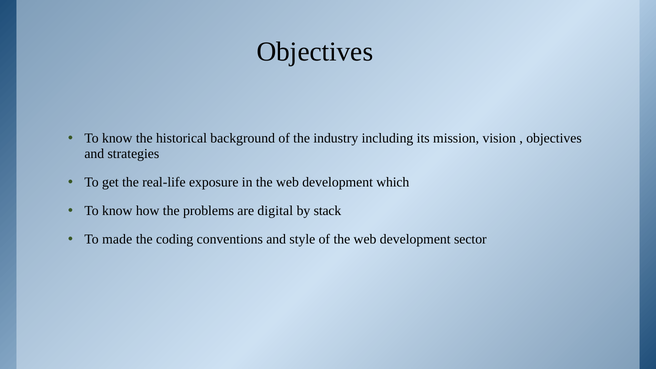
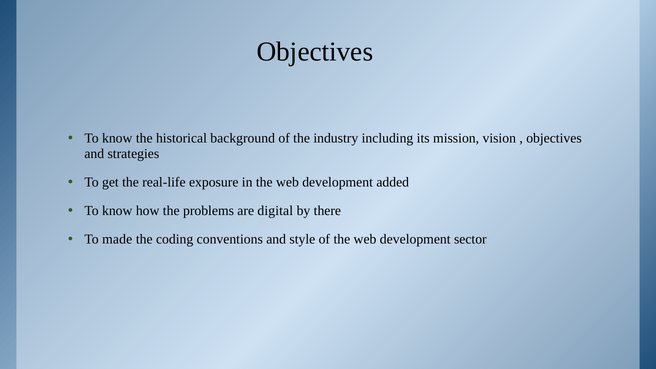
which: which -> added
stack: stack -> there
